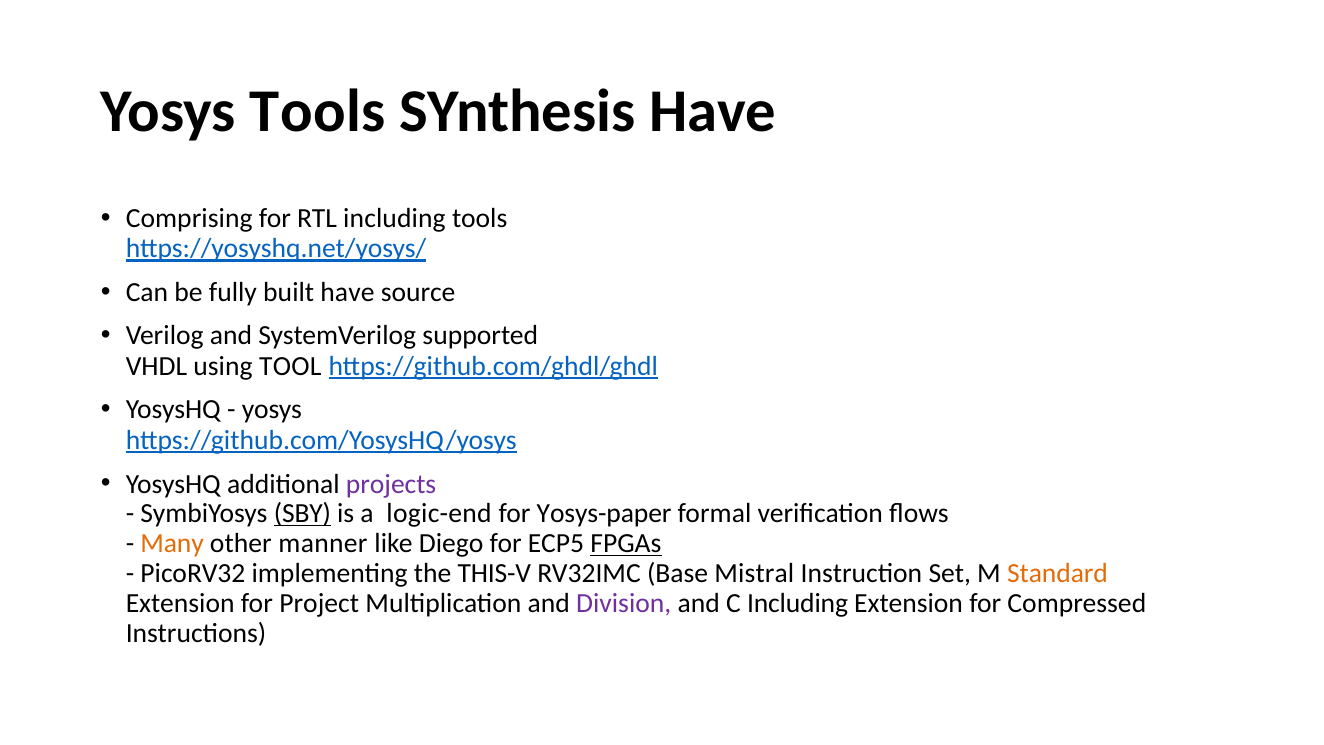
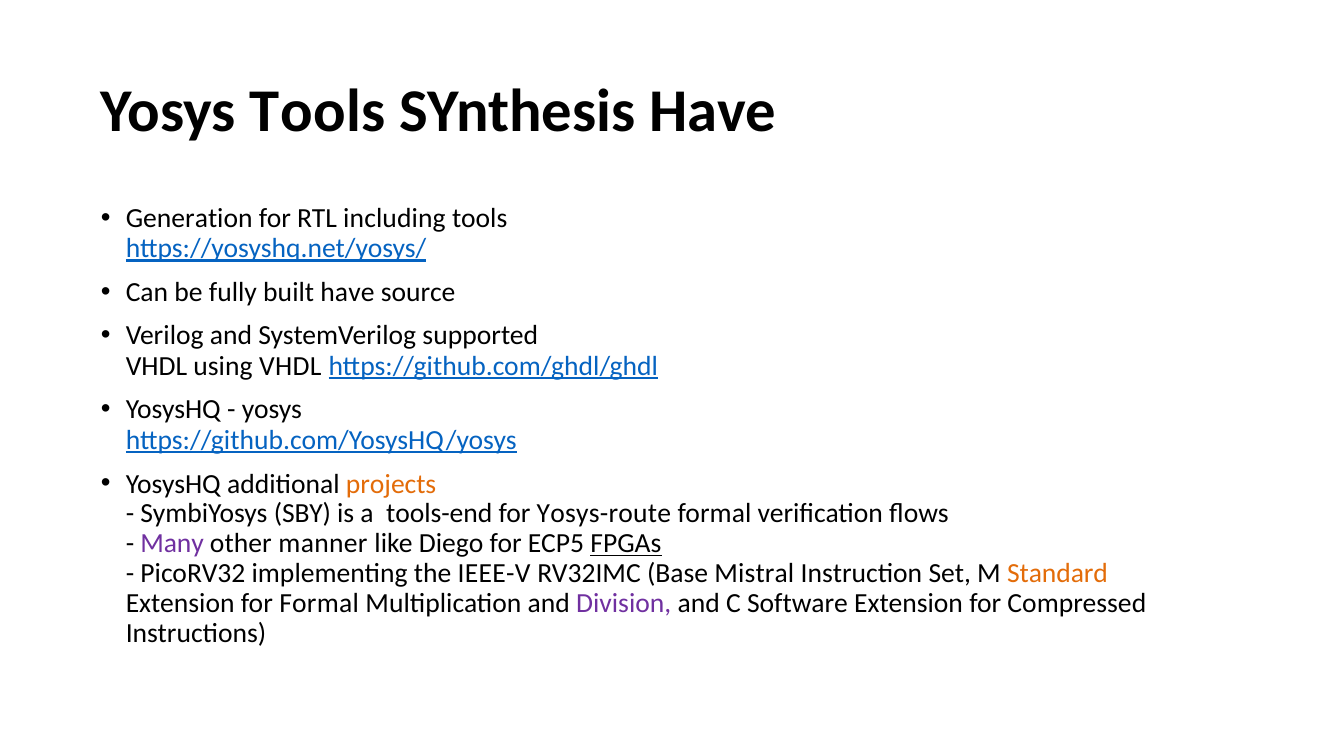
Comprising: Comprising -> Generation
using TOOL: TOOL -> VHDL
projects colour: purple -> orange
SBY underline: present -> none
logic-end: logic-end -> tools-end
Yosys-paper: Yosys-paper -> Yosys-route
Many colour: orange -> purple
THIS-V: THIS-V -> IEEE-V
for Project: Project -> Formal
C Including: Including -> Software
